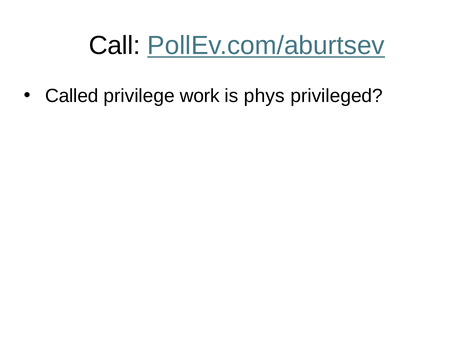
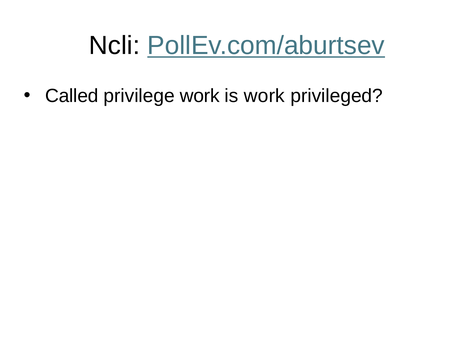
Call: Call -> Ncli
is phys: phys -> work
